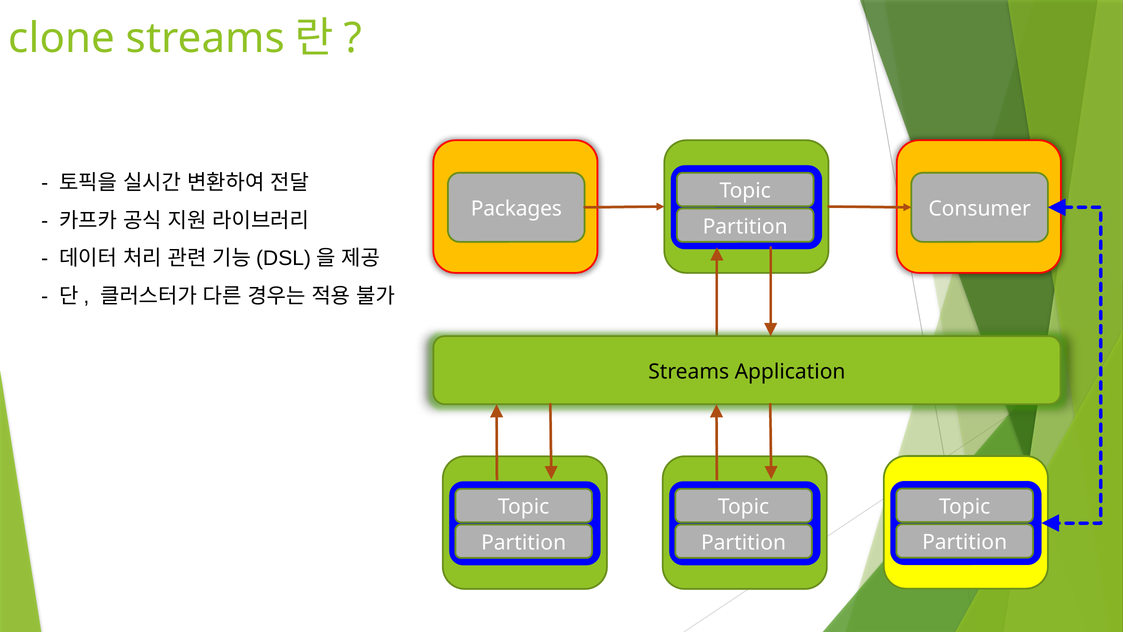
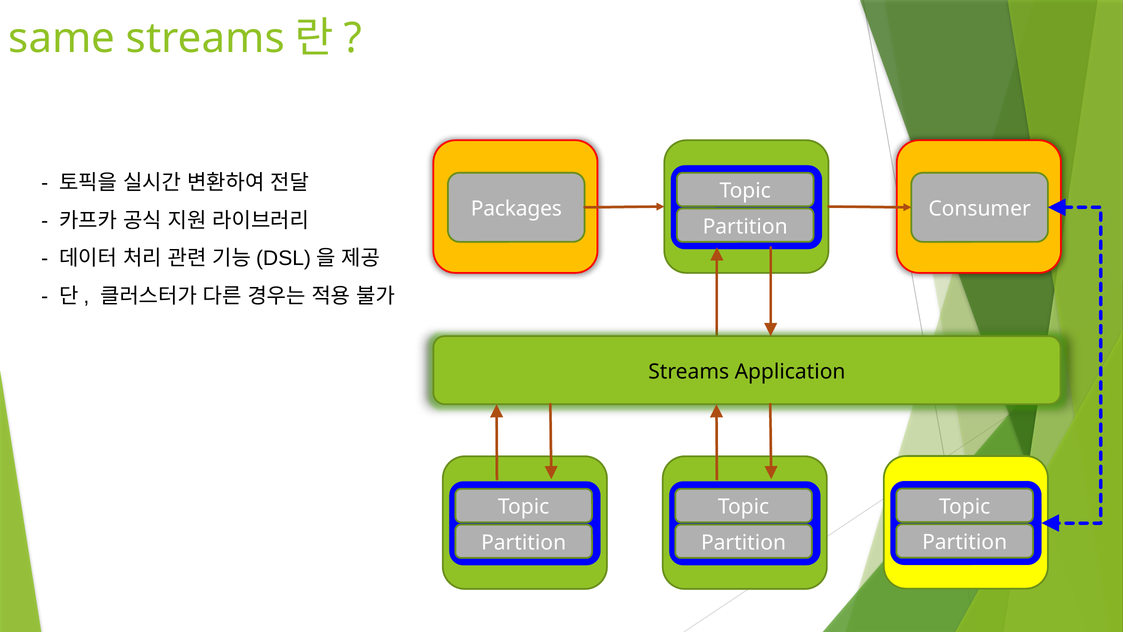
clone: clone -> same
